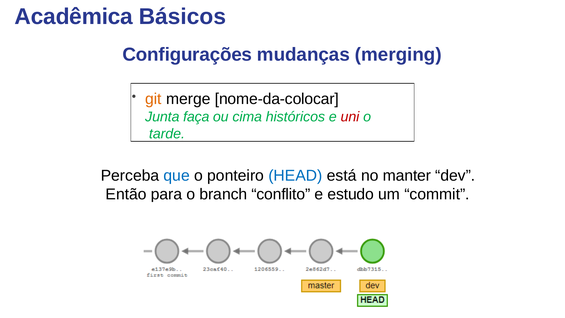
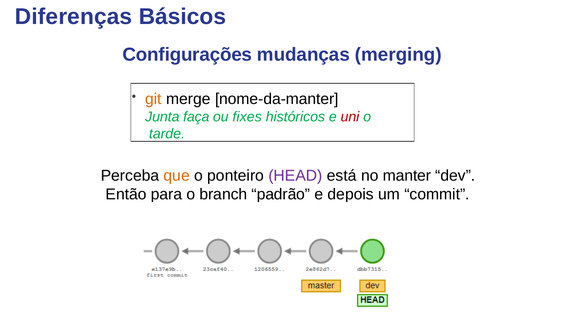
Acadêmica: Acadêmica -> Diferenças
nome-da-colocar: nome-da-colocar -> nome-da-manter
cima: cima -> fixes
que colour: blue -> orange
HEAD colour: blue -> purple
conflito: conflito -> padrão
estudo: estudo -> depois
